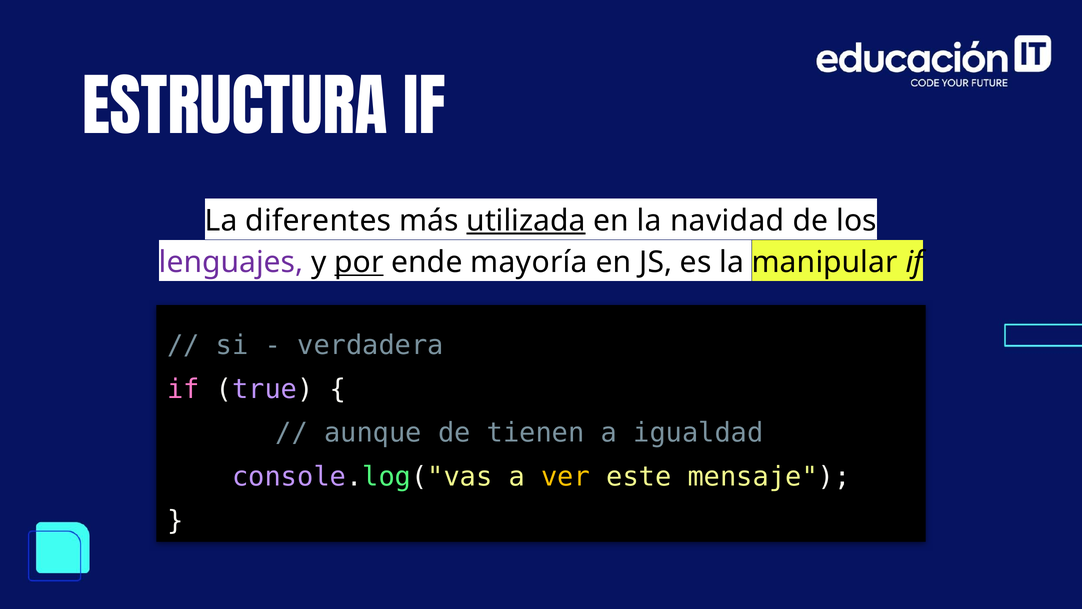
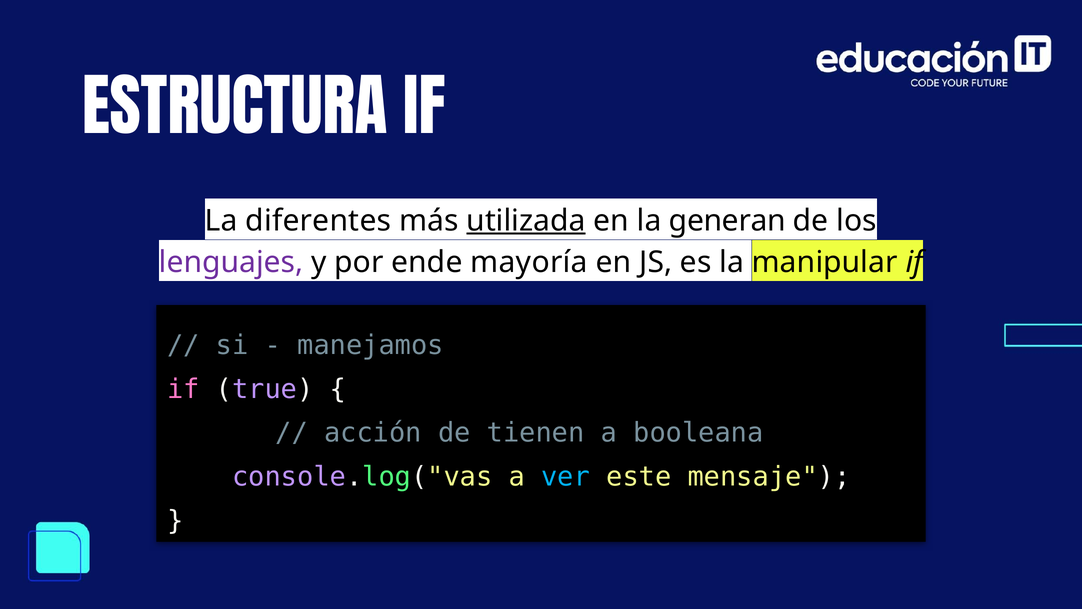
navidad: navidad -> generan
por underline: present -> none
verdadera: verdadera -> manejamos
aunque: aunque -> acción
igualdad: igualdad -> booleana
ver colour: yellow -> light blue
